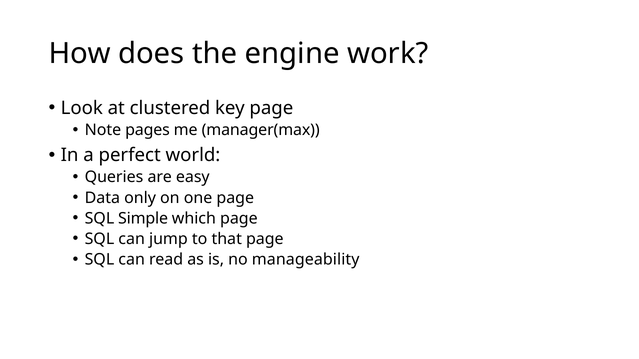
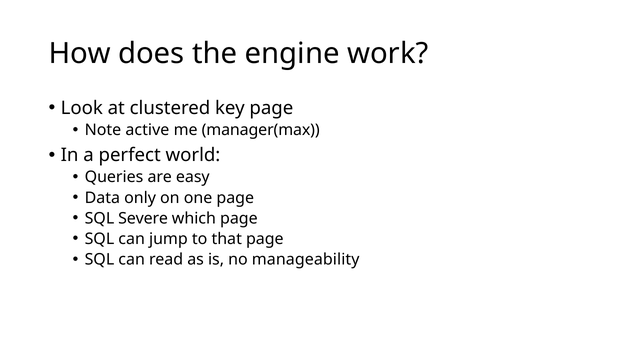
pages: pages -> active
Simple: Simple -> Severe
